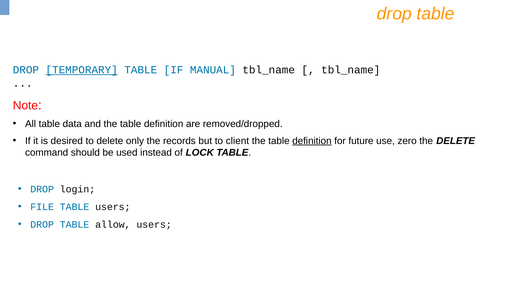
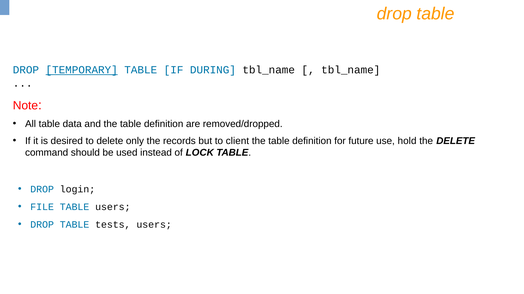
MANUAL: MANUAL -> DURING
definition at (312, 141) underline: present -> none
zero: zero -> hold
allow: allow -> tests
